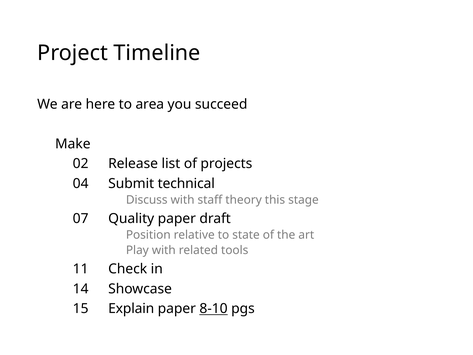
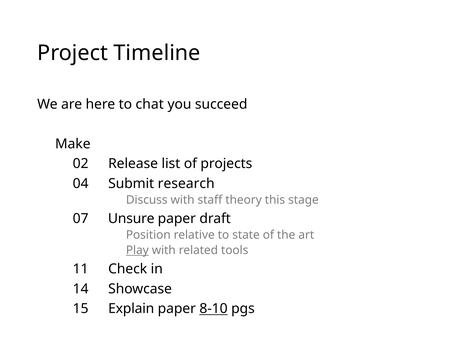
area: area -> chat
technical: technical -> research
Quality: Quality -> Unsure
Play underline: none -> present
